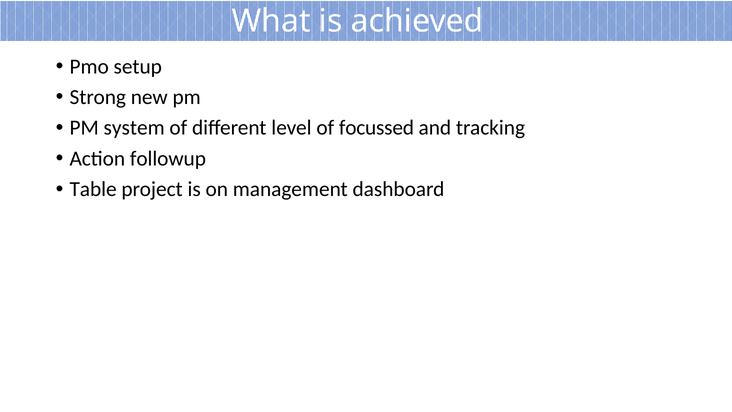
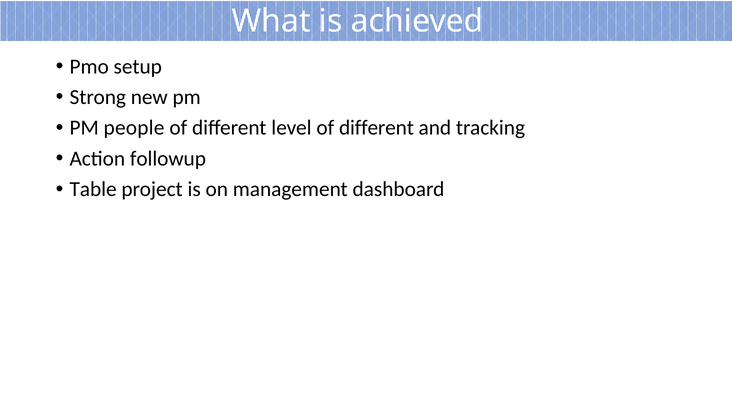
system: system -> people
level of focussed: focussed -> different
